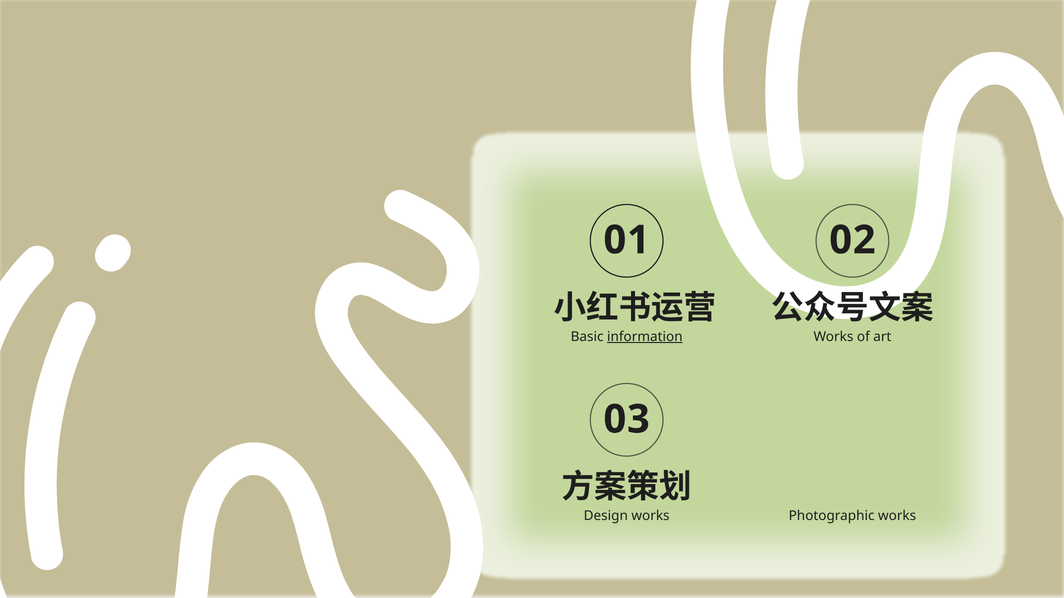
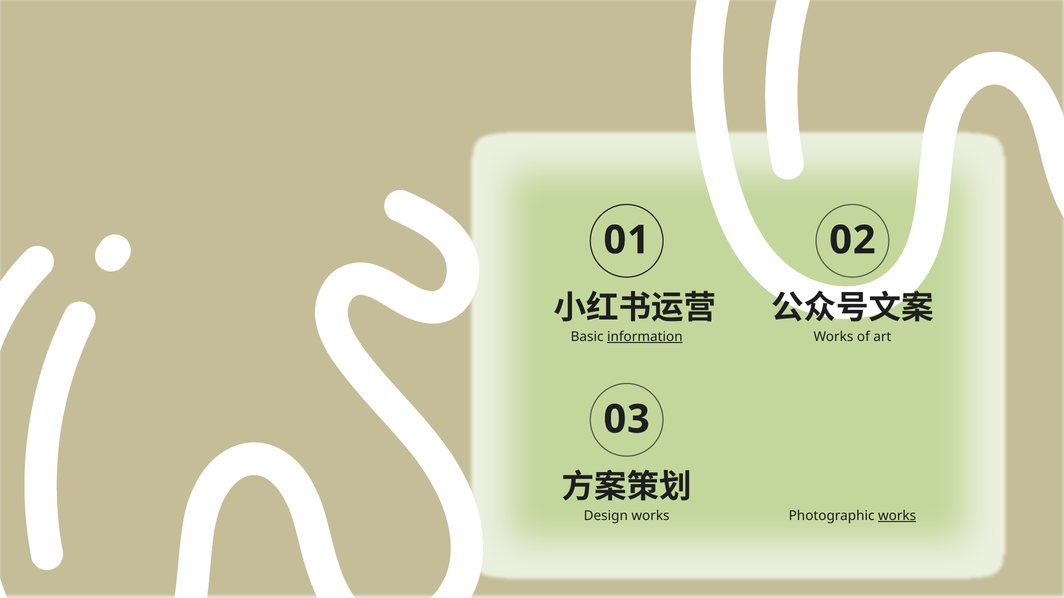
works at (897, 516) underline: none -> present
